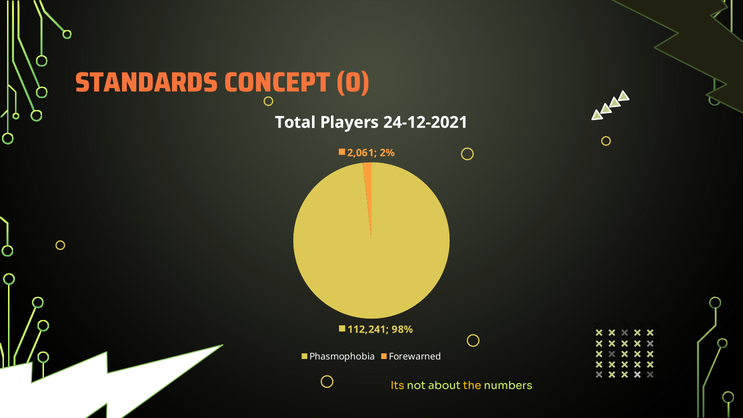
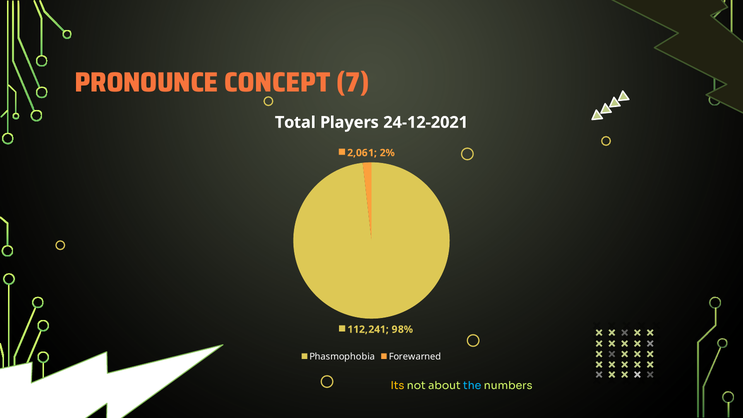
STANDARDS: STANDARDS -> PRONOUNCE
0: 0 -> 7
the colour: yellow -> light blue
